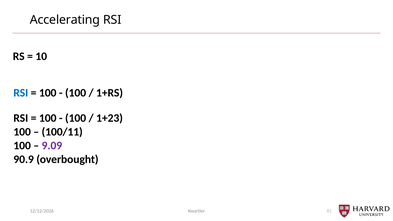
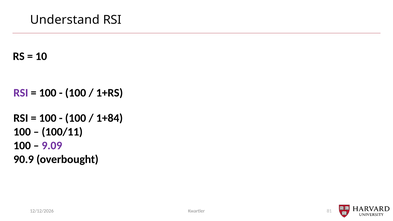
Accelerating: Accelerating -> Understand
RSI at (21, 93) colour: blue -> purple
1+23: 1+23 -> 1+84
